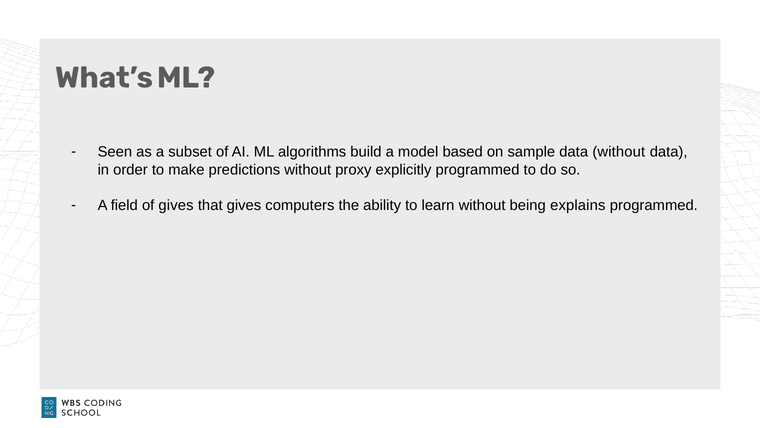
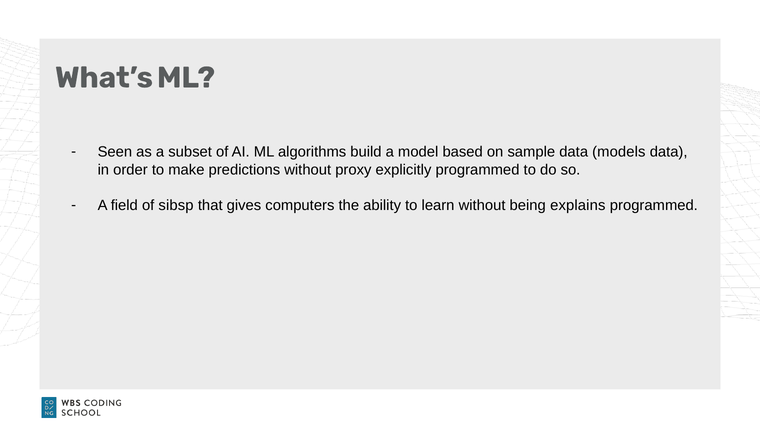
data without: without -> models
of gives: gives -> sibsp
